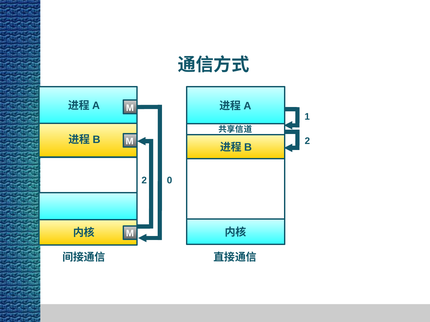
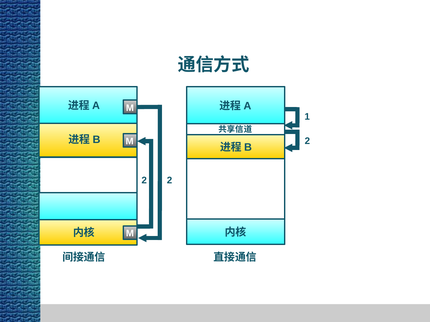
2 0: 0 -> 2
